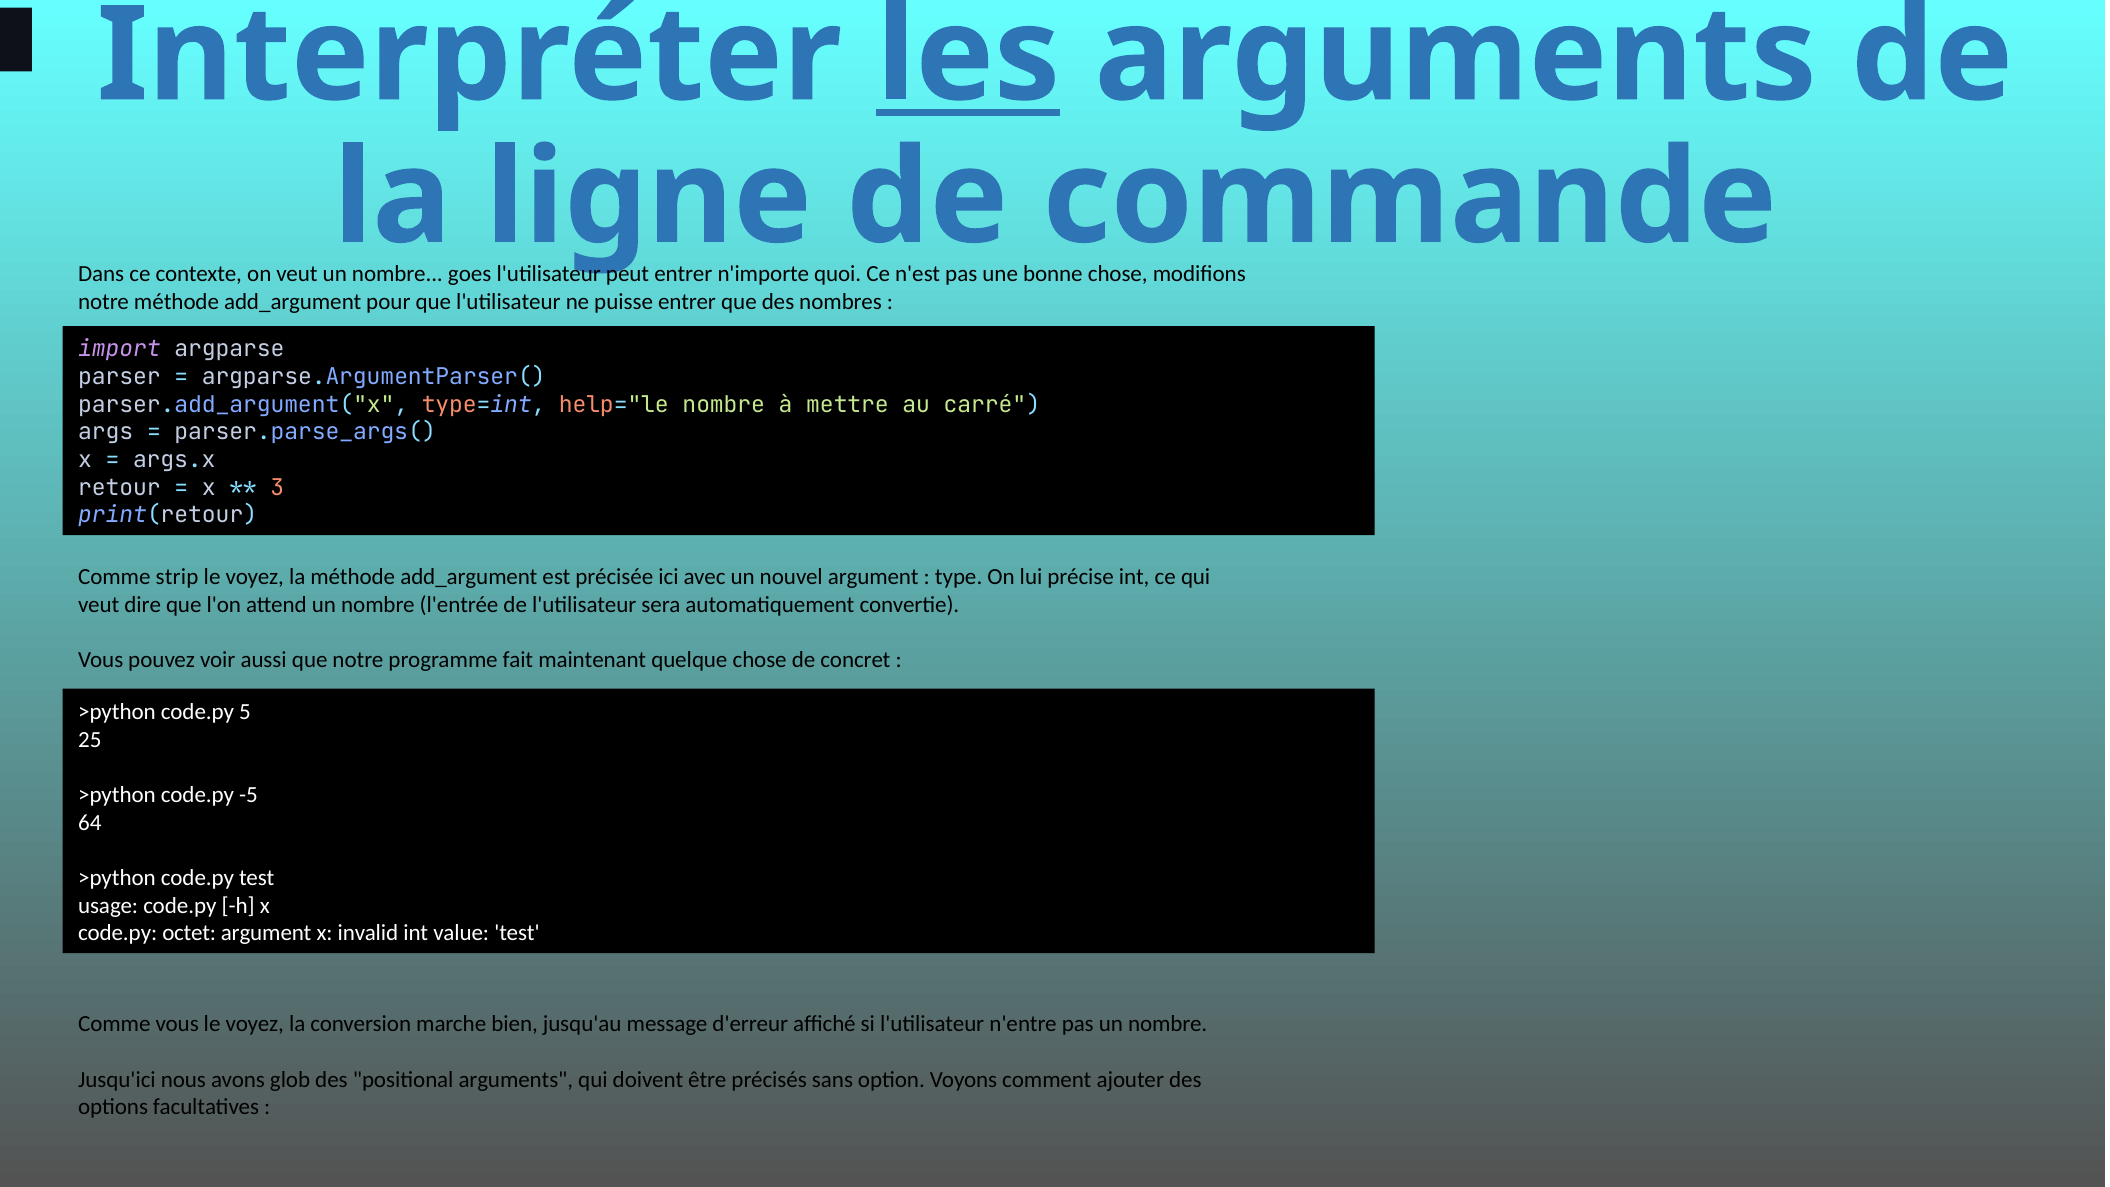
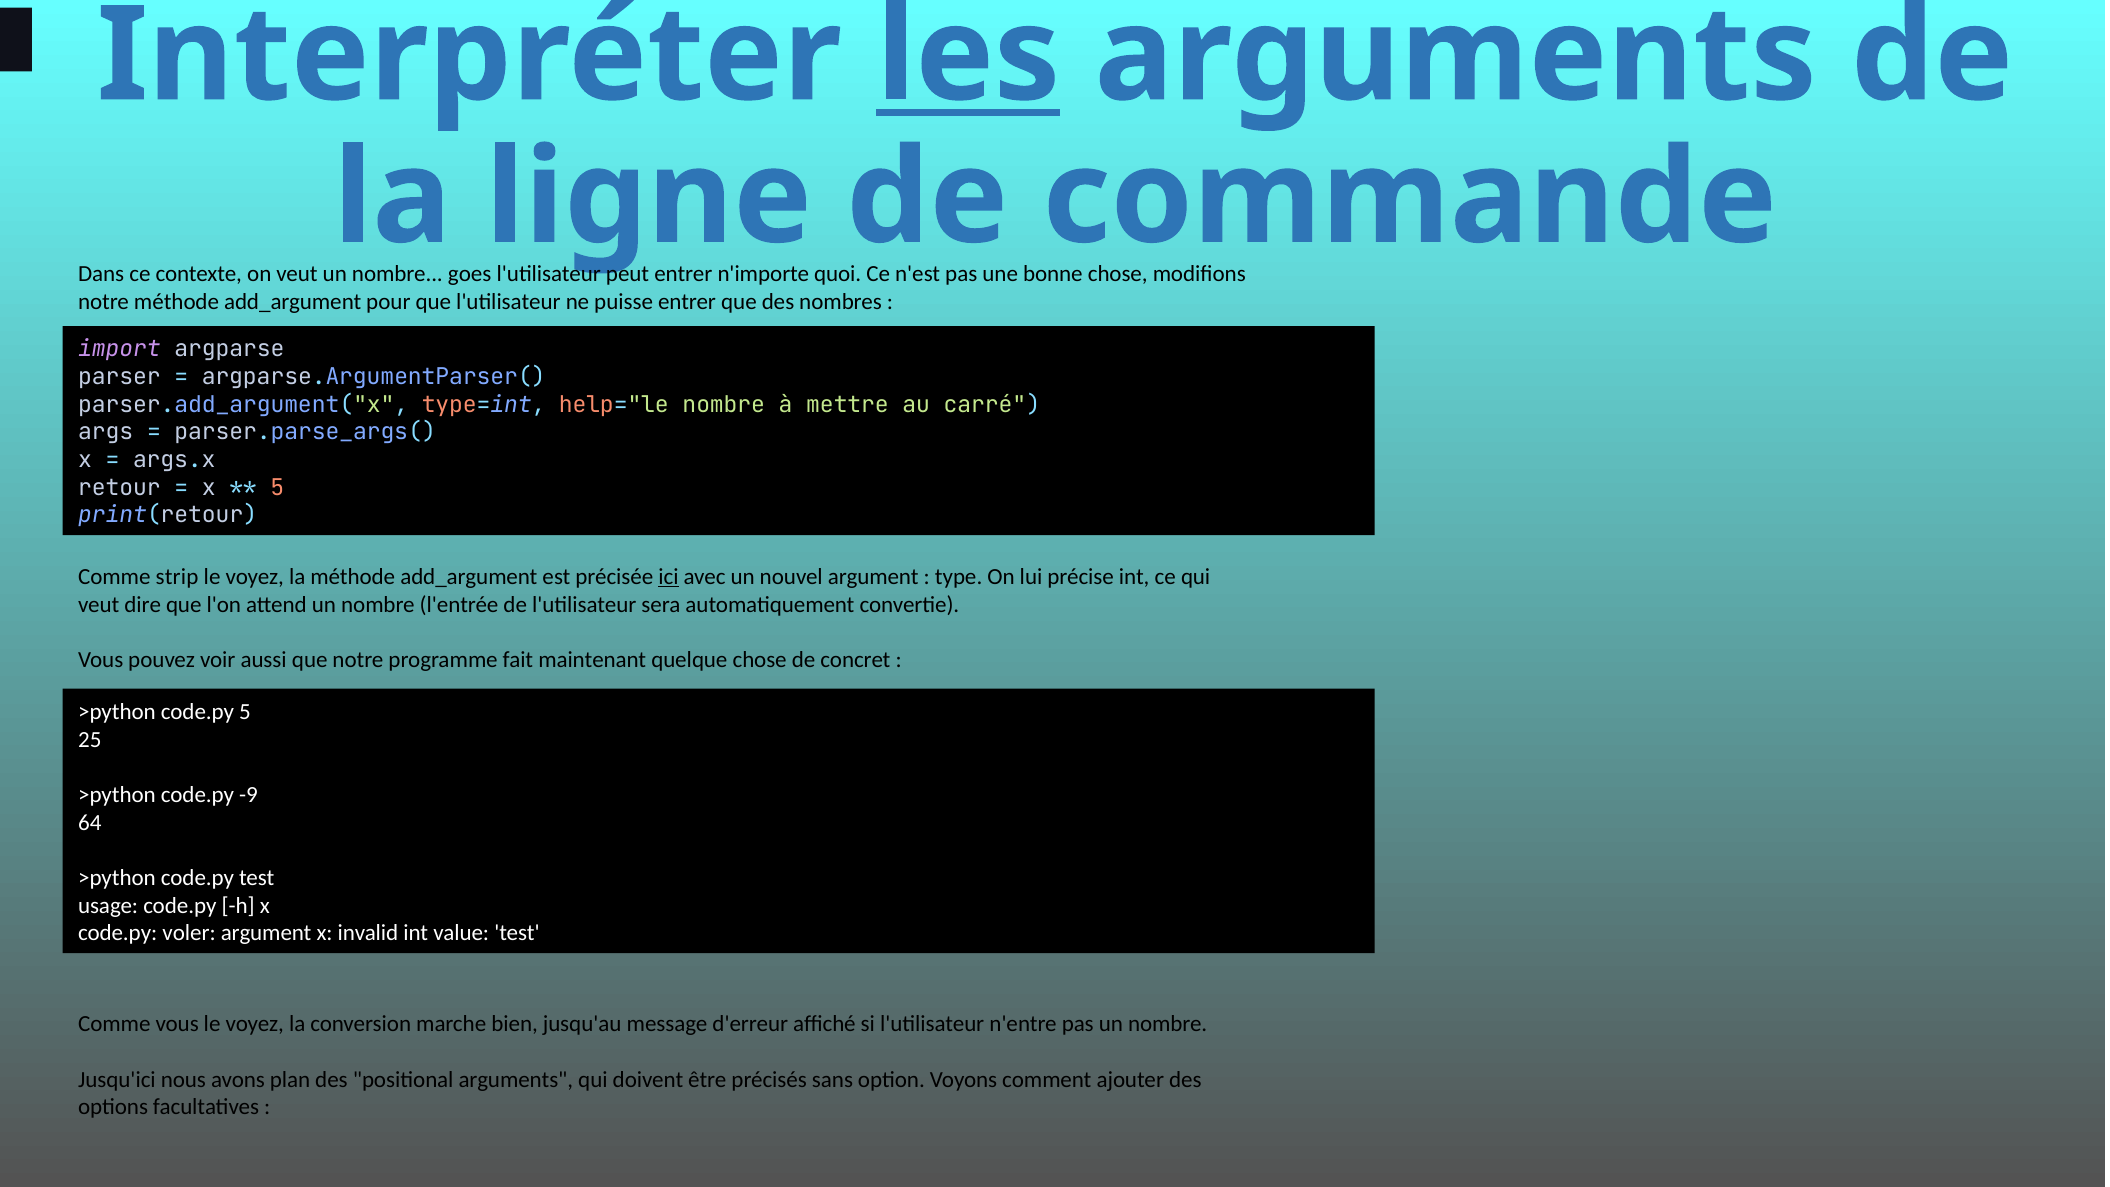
3 at (277, 488): 3 -> 5
ici underline: none -> present
-5: -5 -> -9
octet: octet -> voler
glob: glob -> plan
